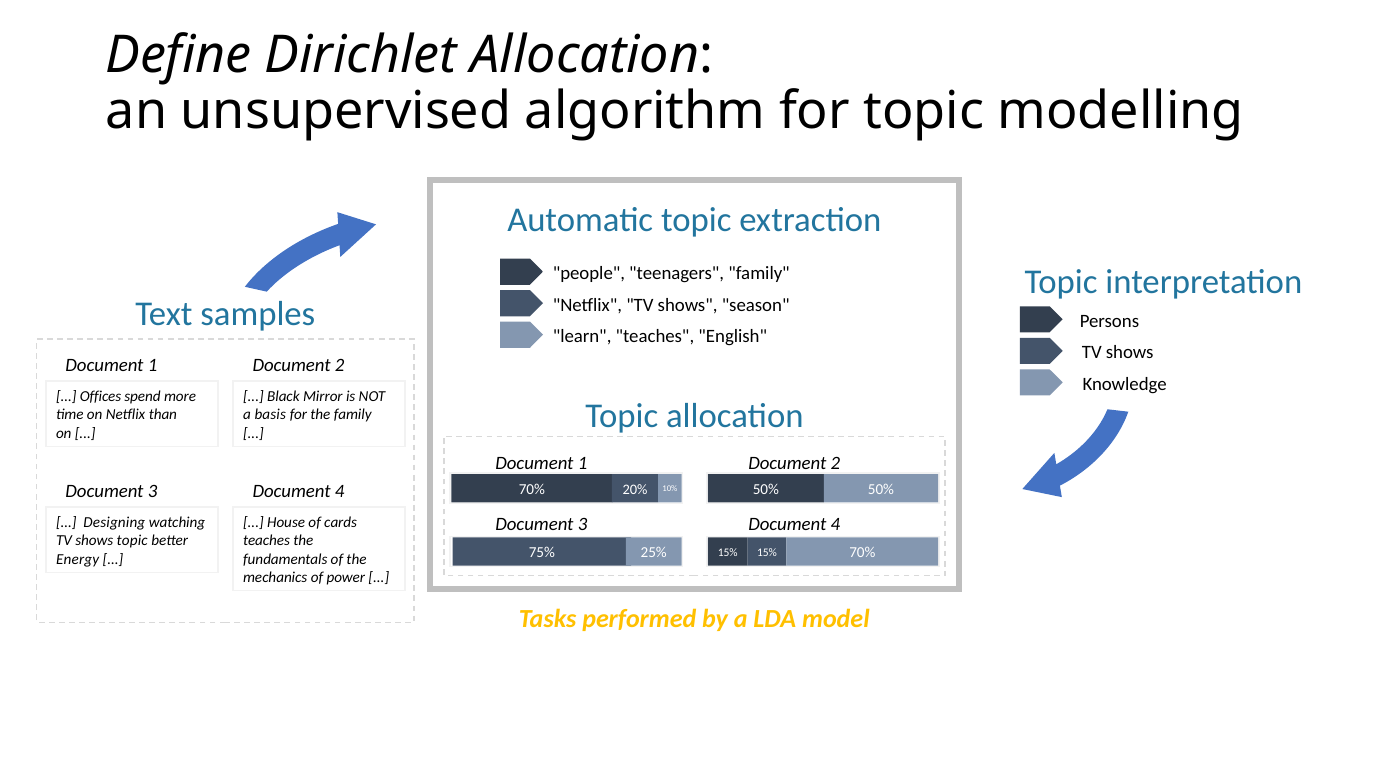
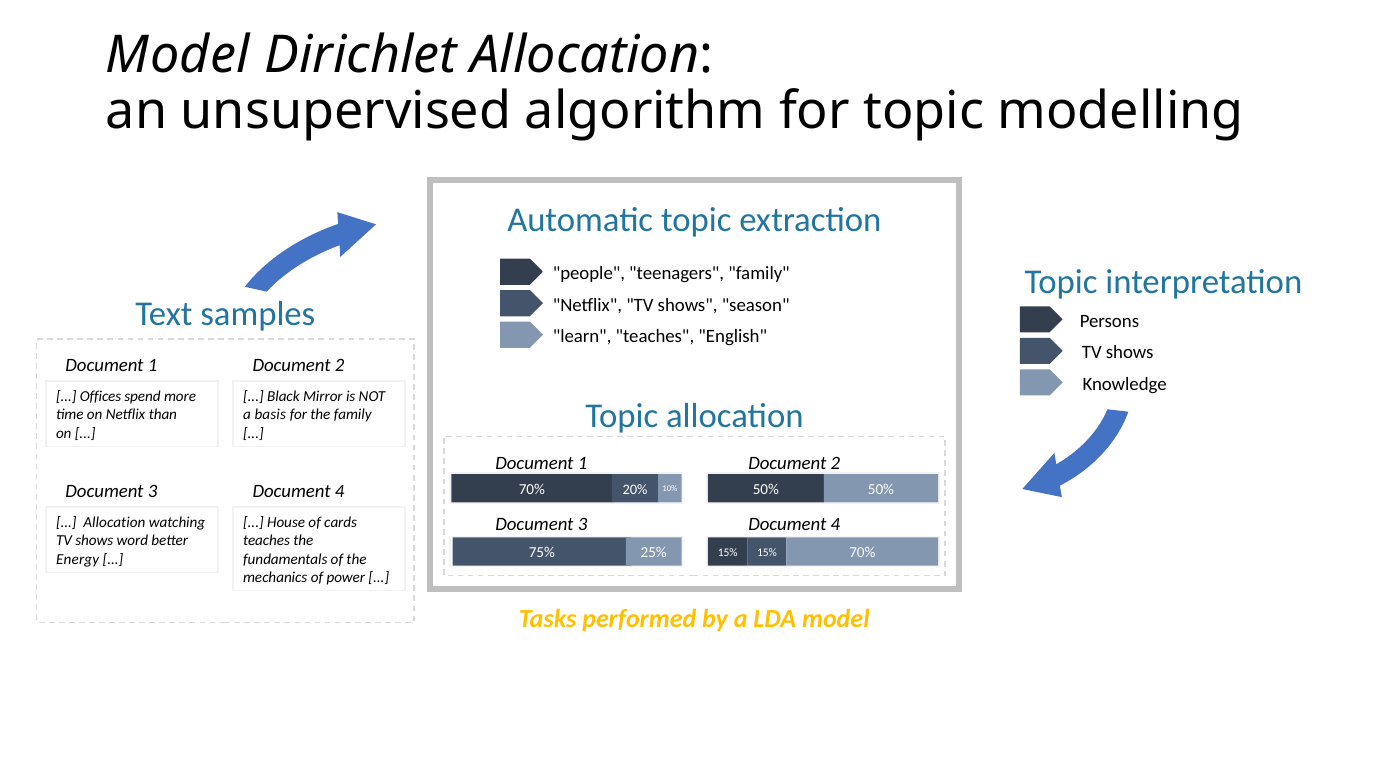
Define at (179, 55): Define -> Model
Designing at (114, 522): Designing -> Allocation
shows topic: topic -> word
